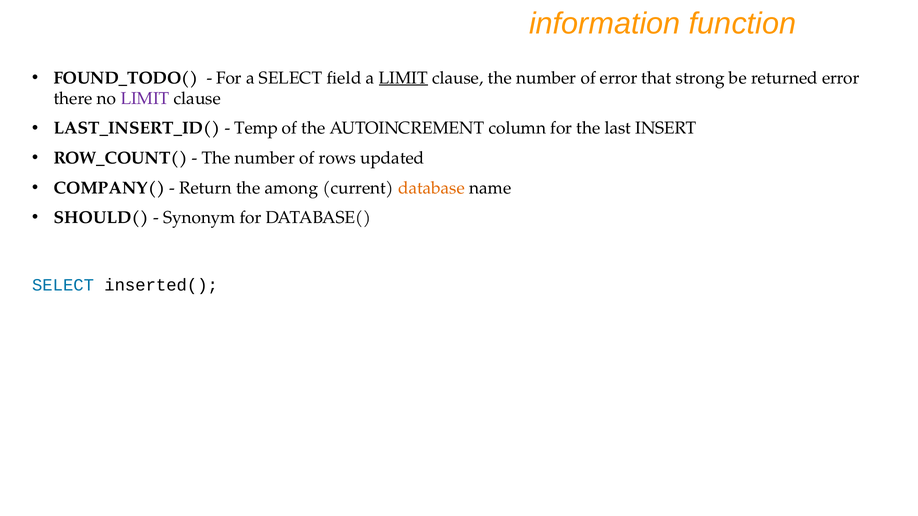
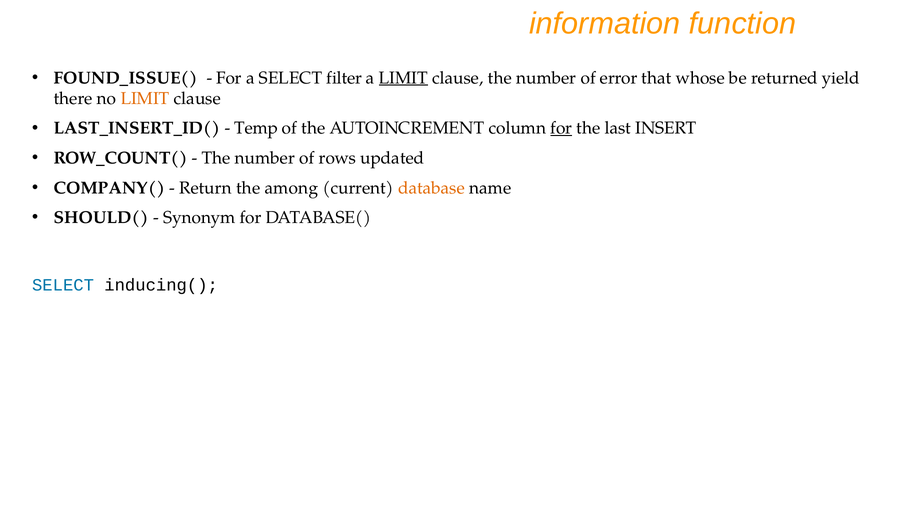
FOUND_TODO(: FOUND_TODO( -> FOUND_ISSUE(
field: field -> filter
strong: strong -> whose
returned error: error -> yield
LIMIT at (145, 99) colour: purple -> orange
for at (561, 128) underline: none -> present
inserted(: inserted( -> inducing(
